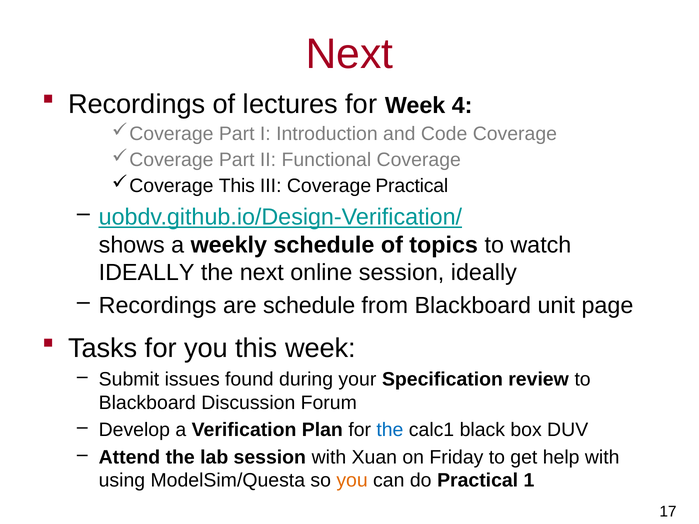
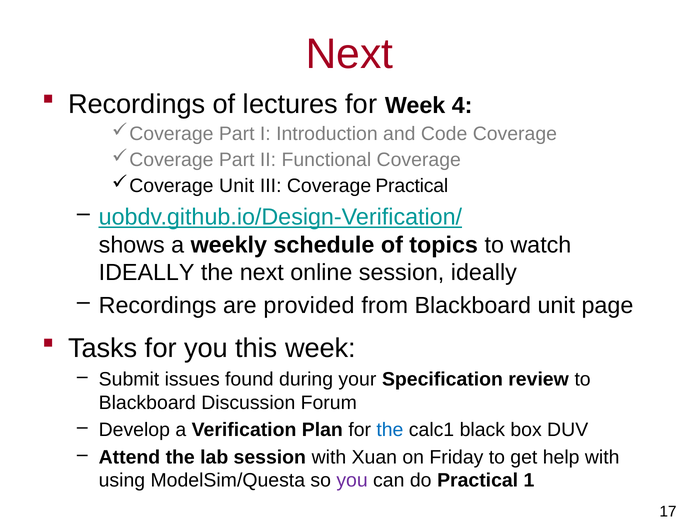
This at (237, 186): This -> Unit
are schedule: schedule -> provided
you at (352, 481) colour: orange -> purple
